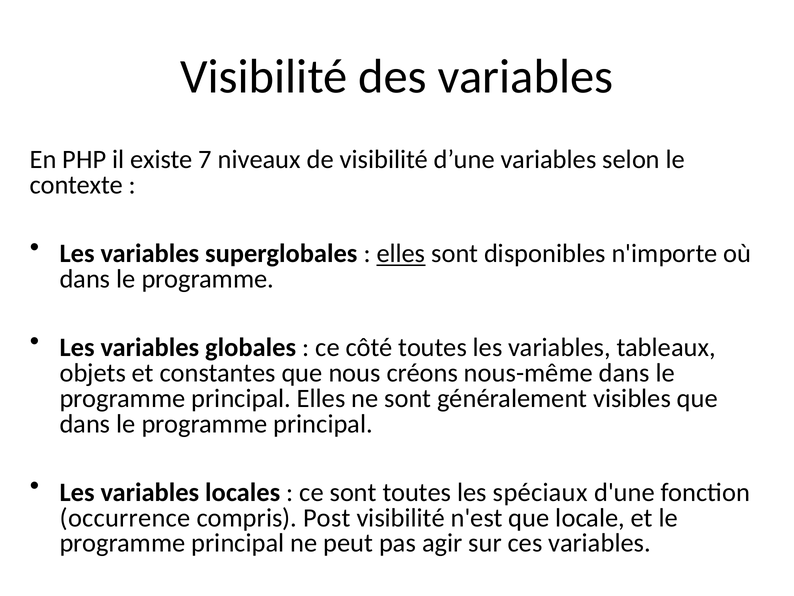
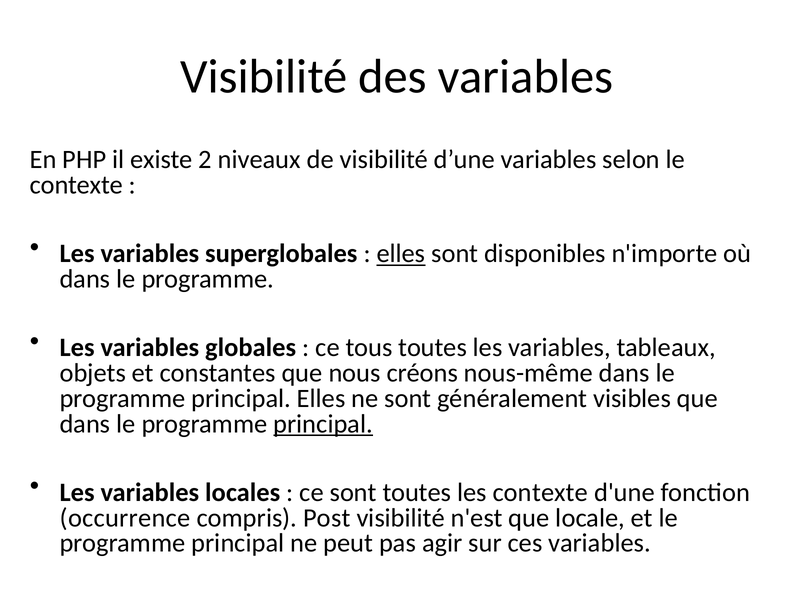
7: 7 -> 2
côté: côté -> tous
principal at (323, 424) underline: none -> present
les spéciaux: spéciaux -> contexte
